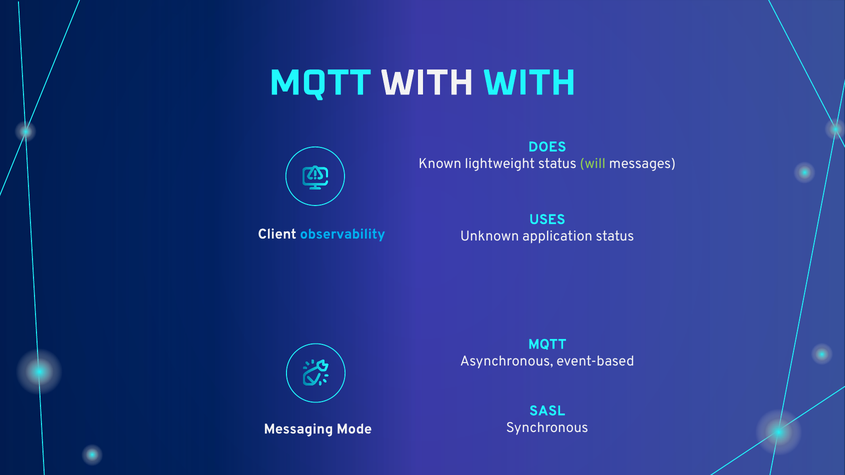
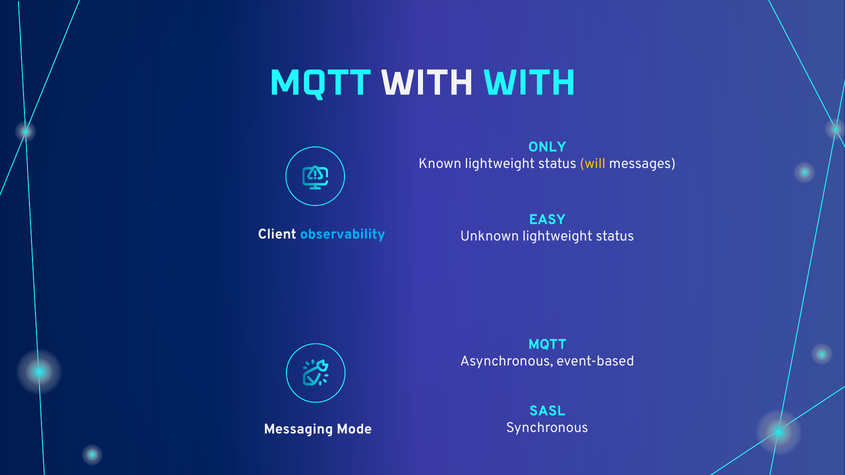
DOES: DOES -> ONLY
will colour: light green -> yellow
USES: USES -> EASY
Unknown application: application -> lightweight
